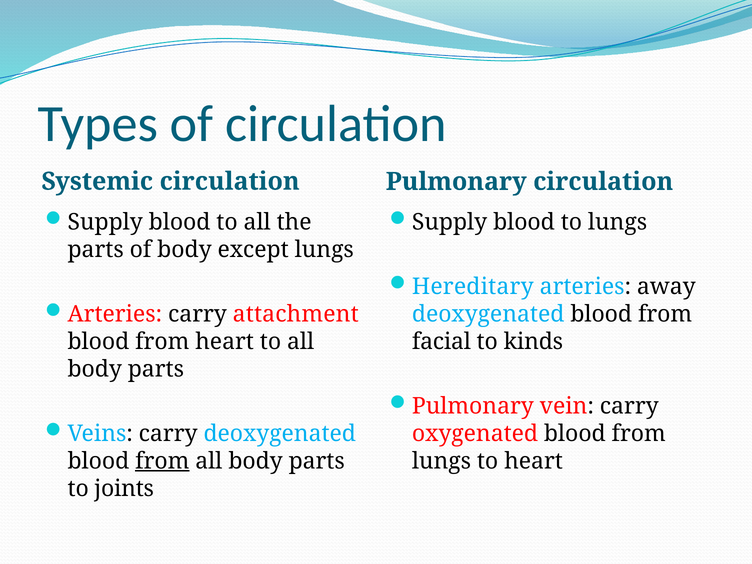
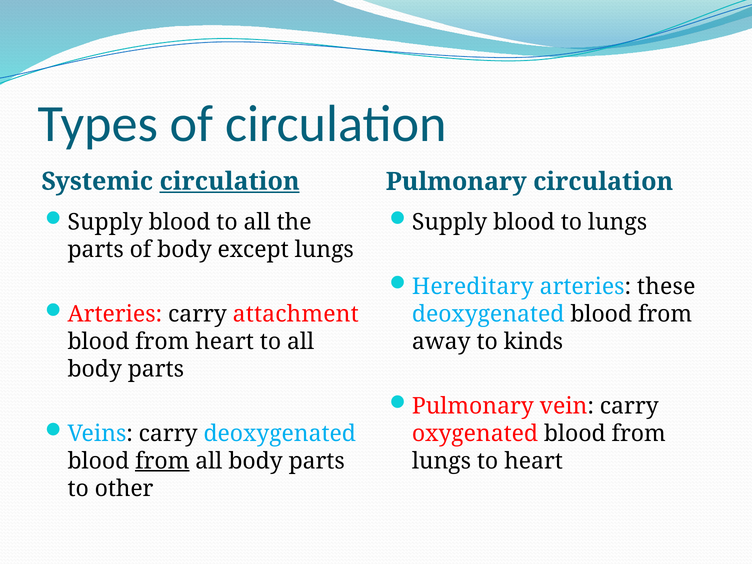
circulation at (230, 181) underline: none -> present
away: away -> these
facial: facial -> away
joints: joints -> other
